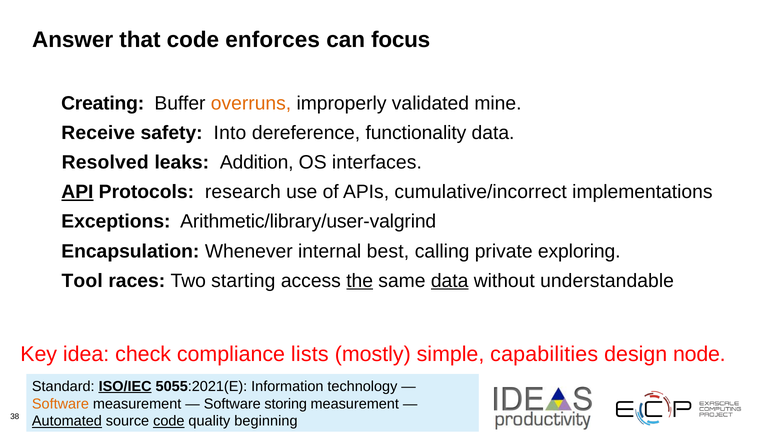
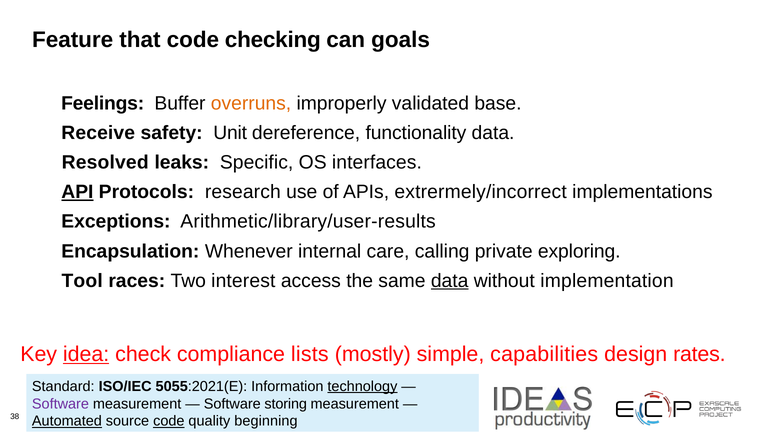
Answer: Answer -> Feature
enforces: enforces -> checking
focus: focus -> goals
Creating: Creating -> Feelings
mine: mine -> base
Into: Into -> Unit
Addition: Addition -> Specific
cumulative/incorrect: cumulative/incorrect -> extrermely/incorrect
Arithmetic/library/user-valgrind: Arithmetic/library/user-valgrind -> Arithmetic/library/user-results
best: best -> care
starting: starting -> interest
the underline: present -> none
understandable: understandable -> implementation
idea underline: none -> present
node: node -> rates
ISO/IEC underline: present -> none
technology underline: none -> present
Software at (60, 404) colour: orange -> purple
